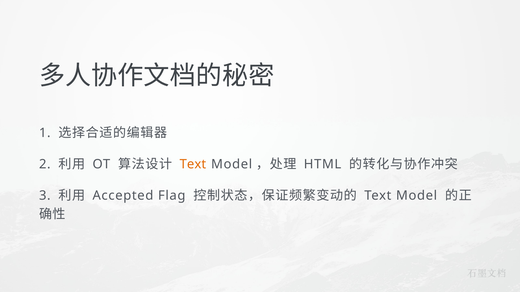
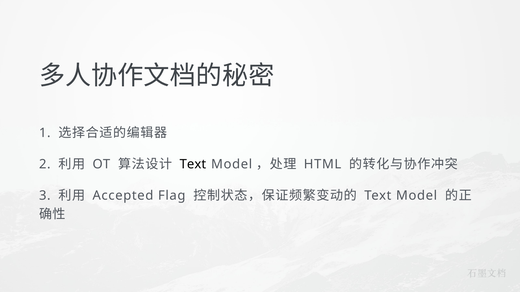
Text at (193, 165) colour: orange -> black
